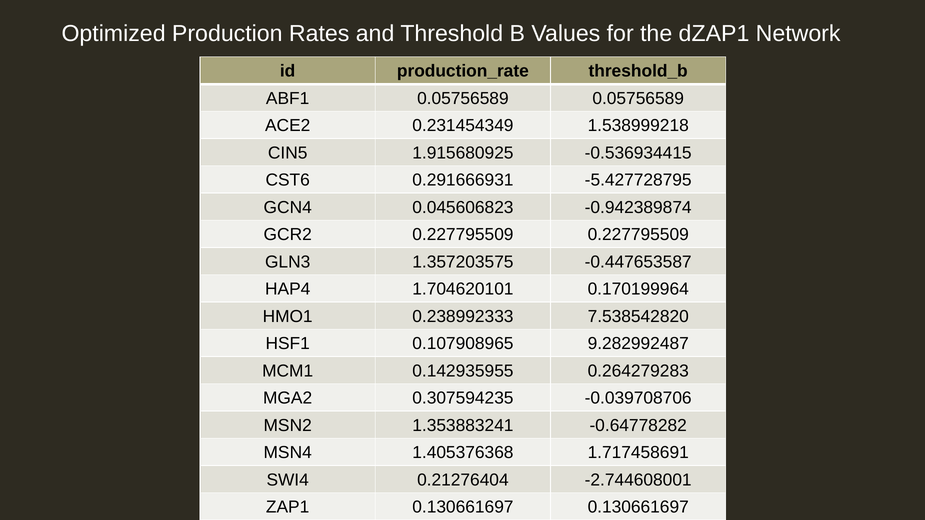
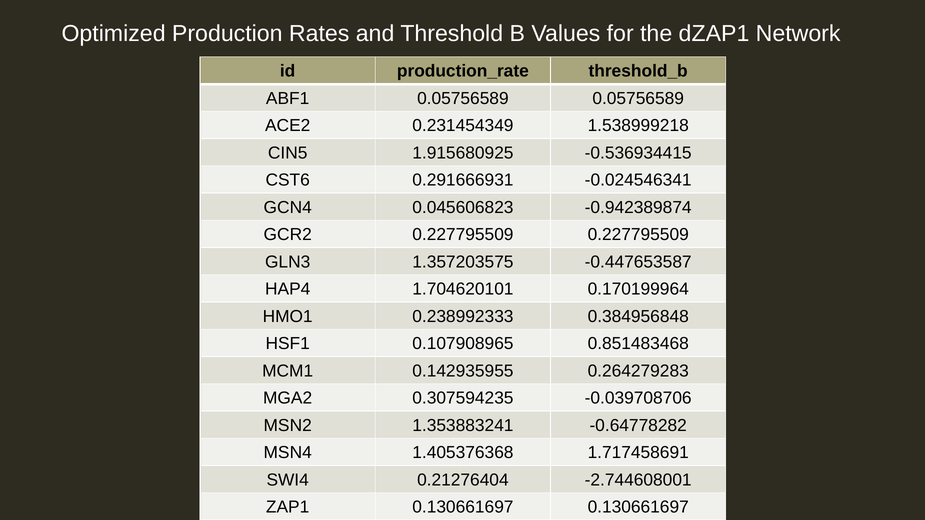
-5.427728795: -5.427728795 -> -0.024546341
7.538542820: 7.538542820 -> 0.384956848
9.282992487: 9.282992487 -> 0.851483468
